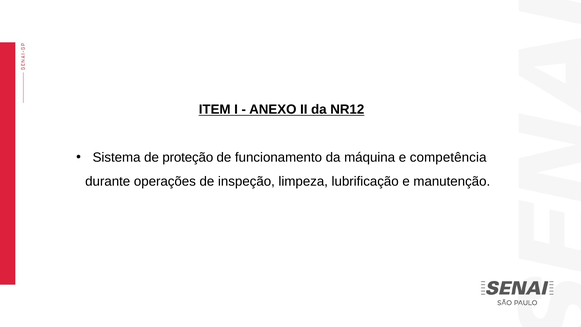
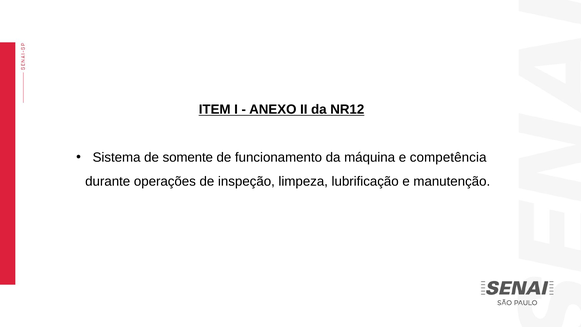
proteção: proteção -> somente
